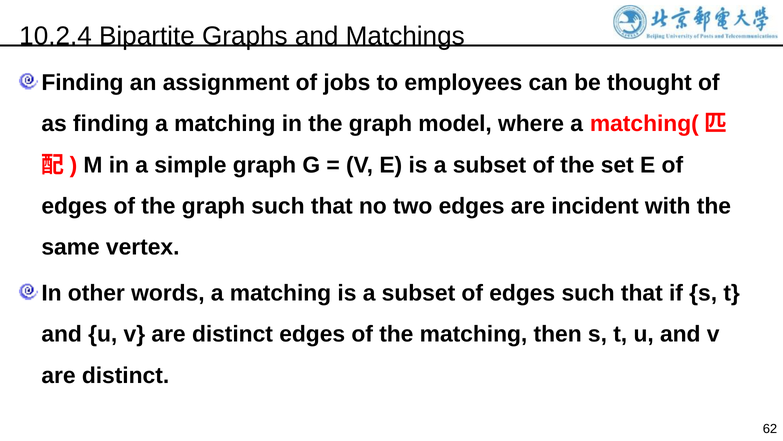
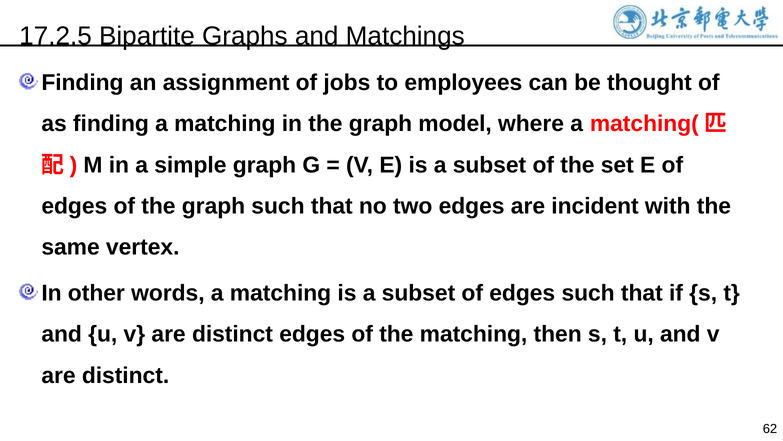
10.2.4: 10.2.4 -> 17.2.5
